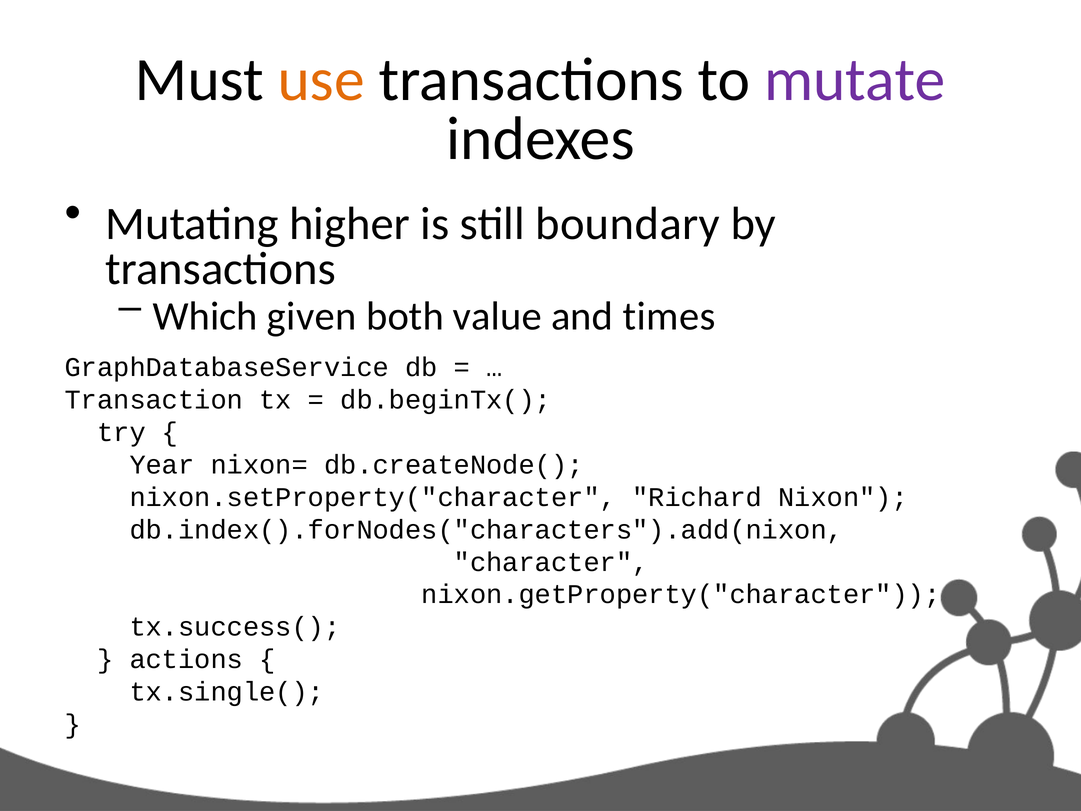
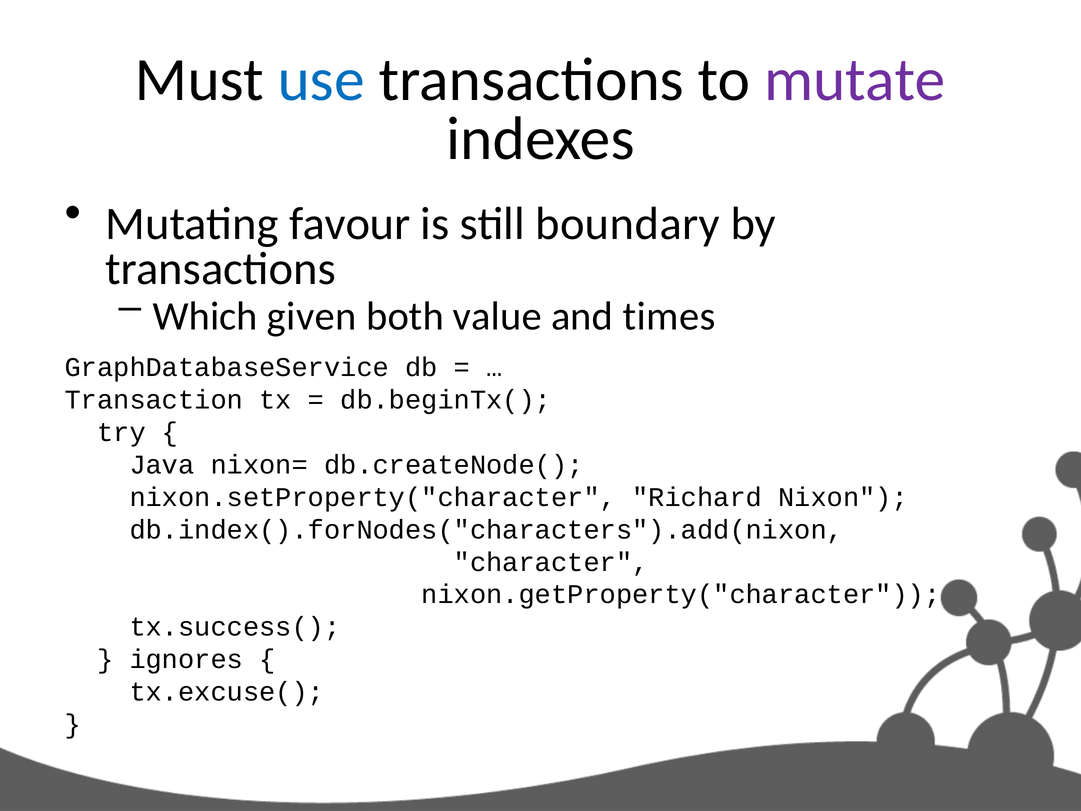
use colour: orange -> blue
higher: higher -> favour
Year: Year -> Java
actions: actions -> ignores
tx.single(: tx.single( -> tx.excuse(
